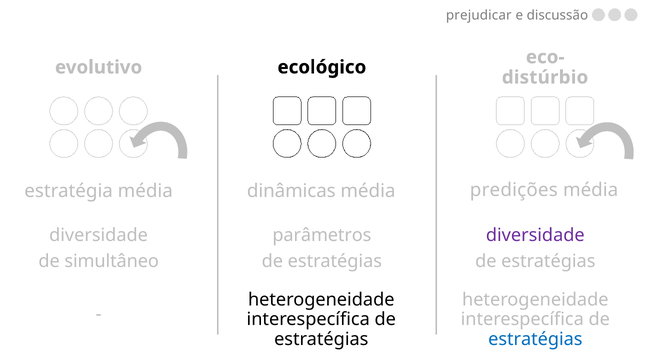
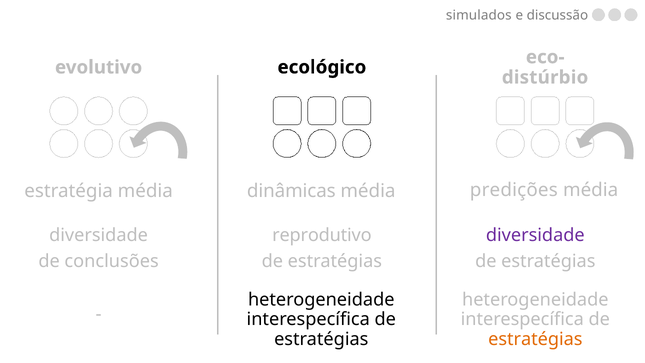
prejudicar: prejudicar -> simulados
parâmetros: parâmetros -> reprodutivo
simultâneo: simultâneo -> conclusões
estratégias at (535, 339) colour: blue -> orange
